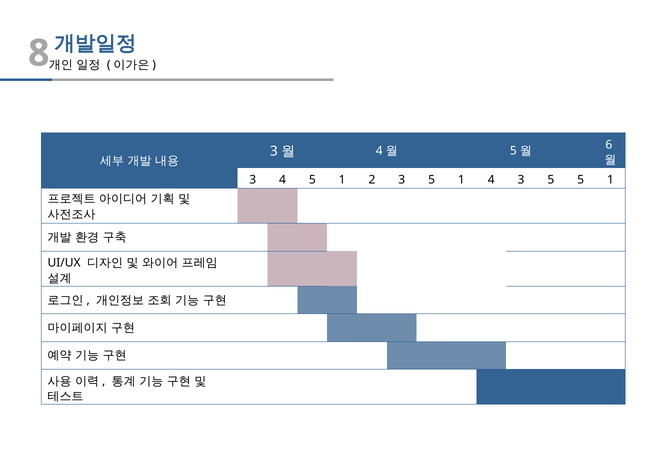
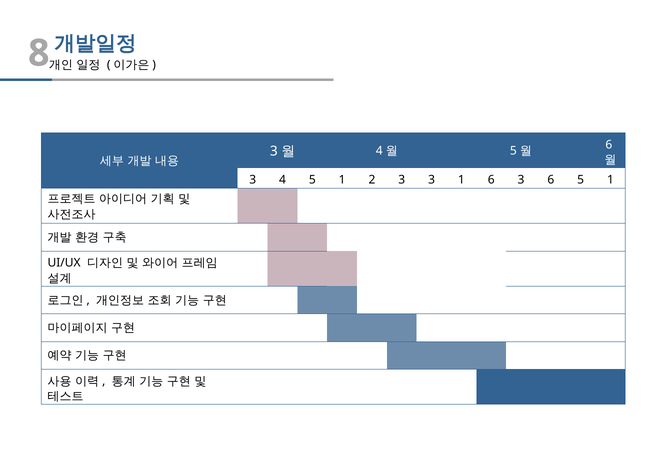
2 3 5: 5 -> 3
1 4: 4 -> 6
5 at (551, 180): 5 -> 6
